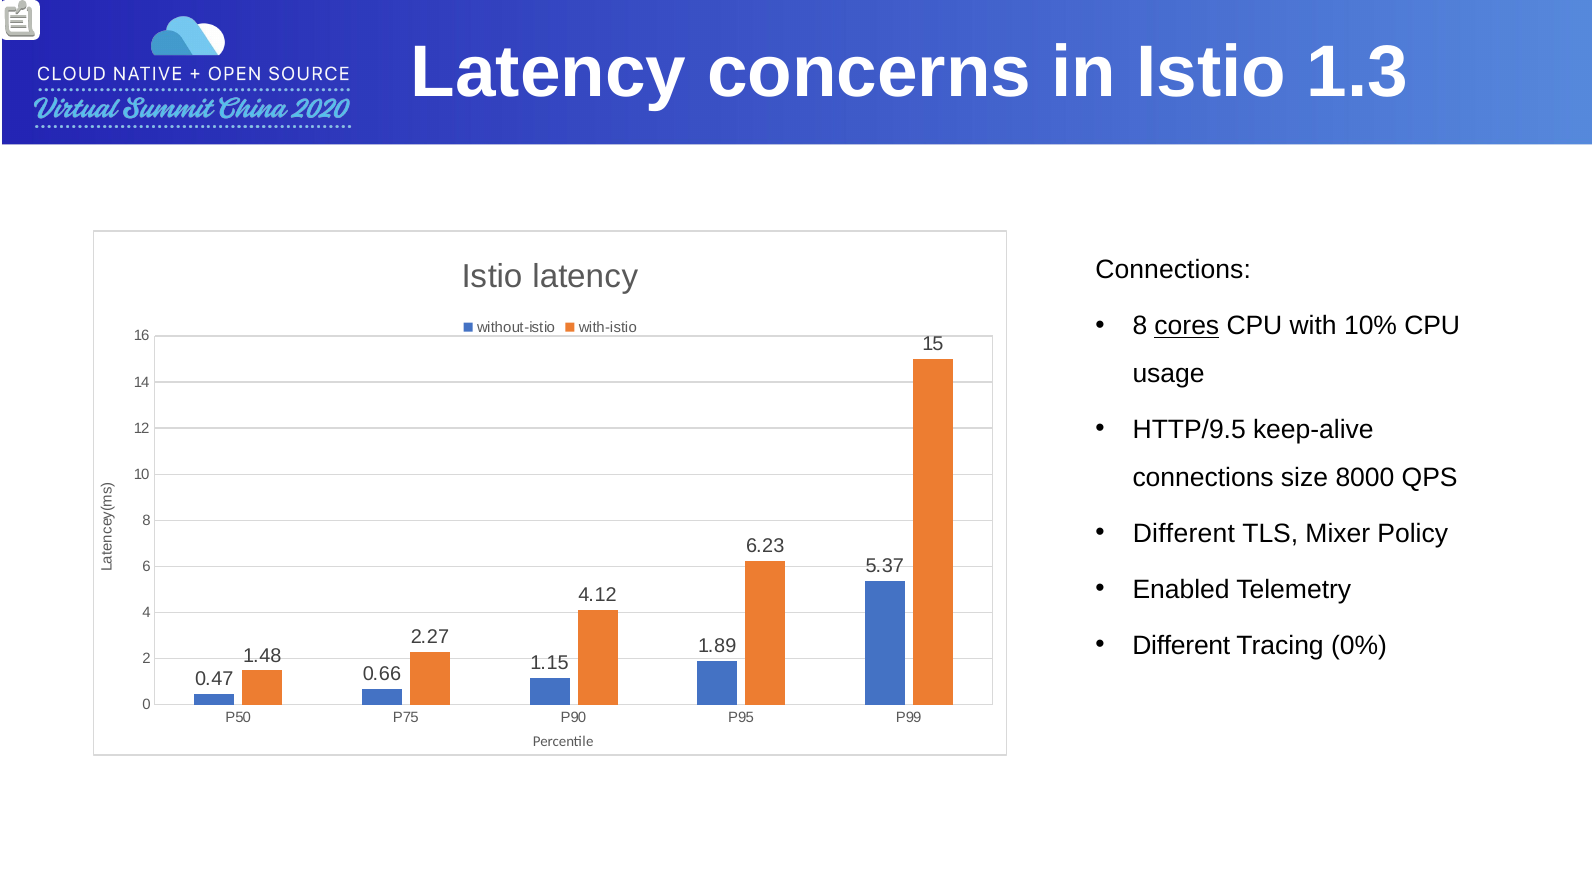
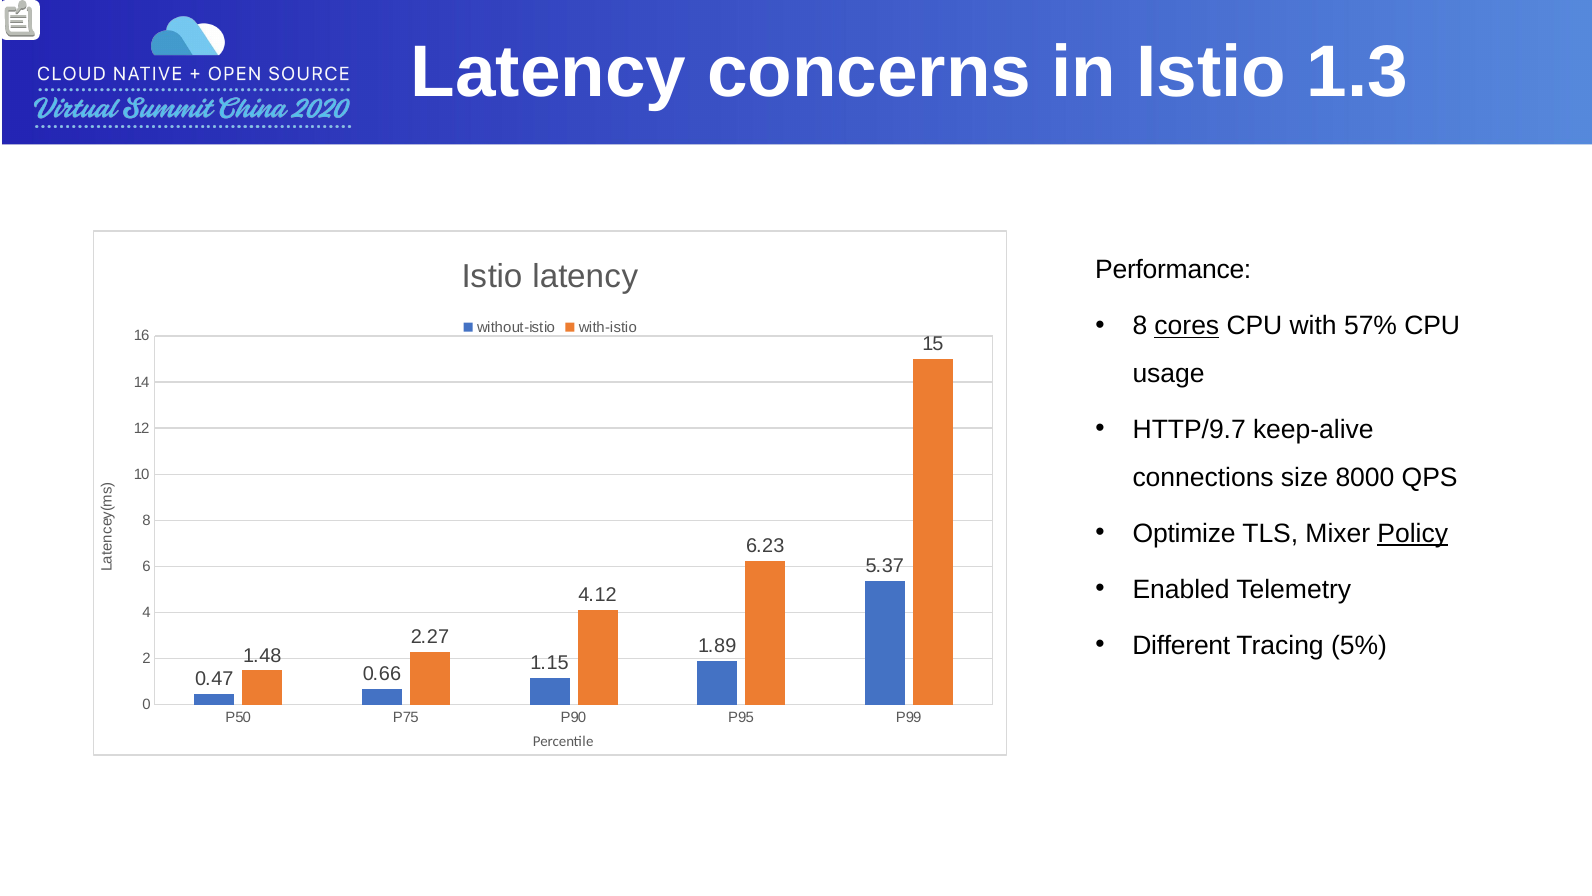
Connections at (1173, 270): Connections -> Performance
10%: 10% -> 57%
HTTP/9.5: HTTP/9.5 -> HTTP/9.7
Different at (1184, 533): Different -> Optimize
Policy underline: none -> present
0%: 0% -> 5%
